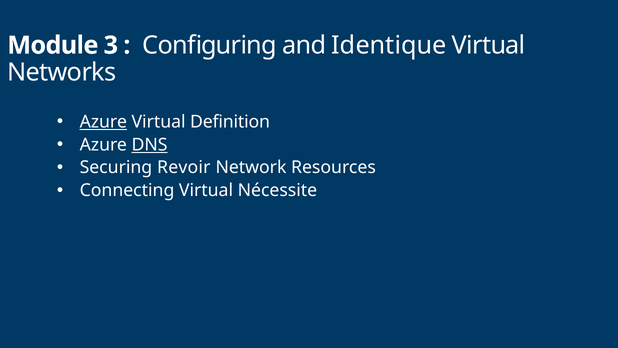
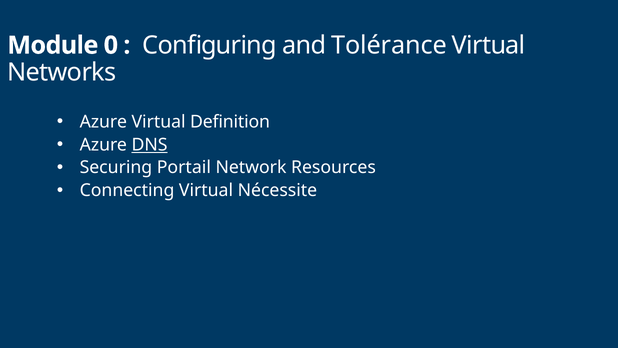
3: 3 -> 0
Identique: Identique -> Tolérance
Azure at (103, 122) underline: present -> none
Revoir: Revoir -> Portail
